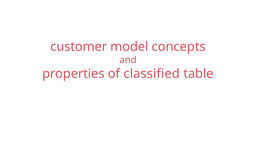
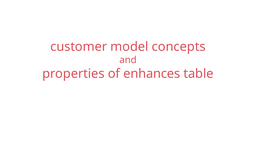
classified: classified -> enhances
